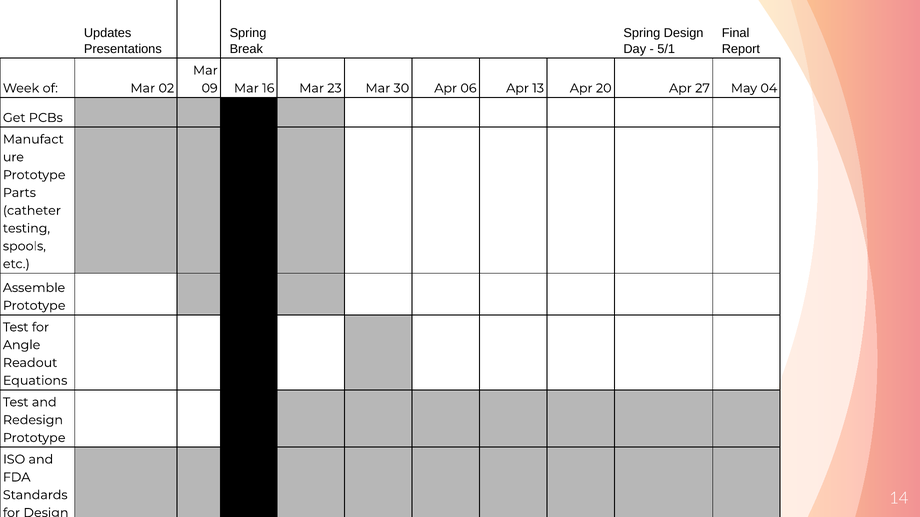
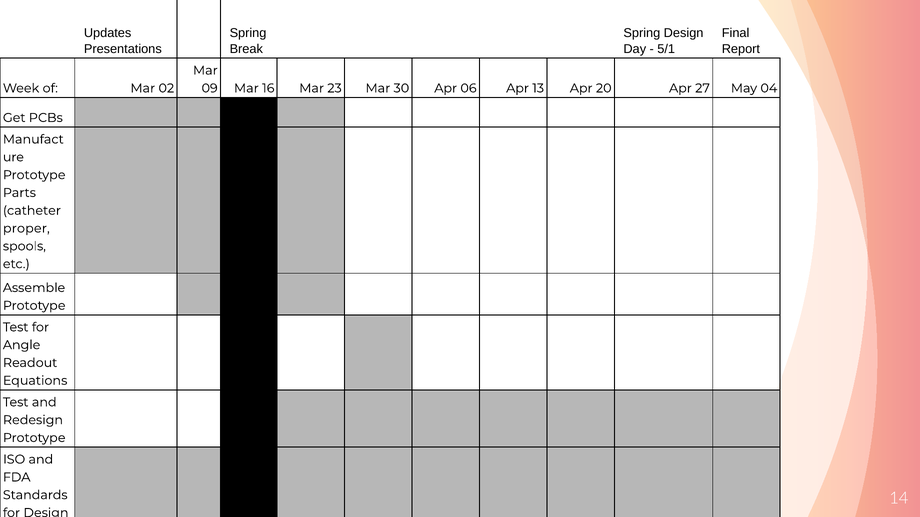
testing: testing -> proper
